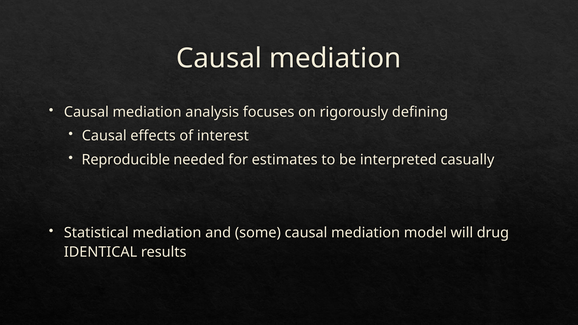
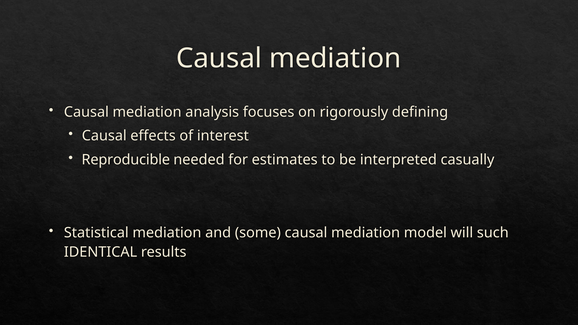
drug: drug -> such
